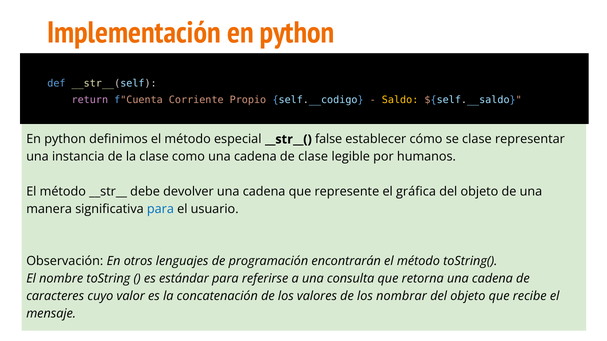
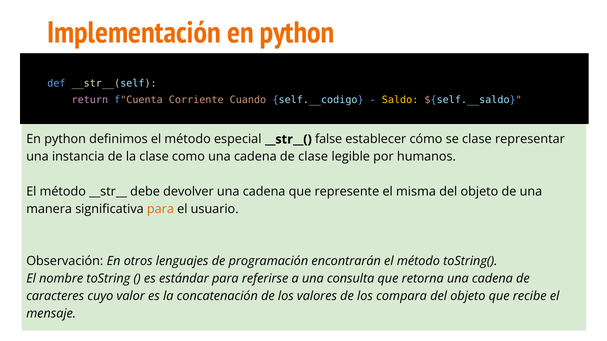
Propio: Propio -> Cuando
gráfica: gráfica -> misma
para at (160, 209) colour: blue -> orange
nombrar: nombrar -> compara
